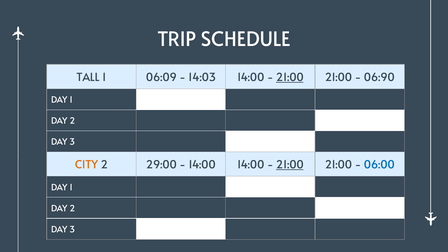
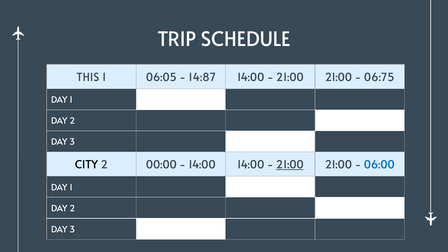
TALL: TALL -> THIS
06:09: 06:09 -> 06:05
14:03: 14:03 -> 14:87
21:00 at (290, 77) underline: present -> none
06:90: 06:90 -> 06:75
CITY colour: orange -> black
29:00: 29:00 -> 00:00
